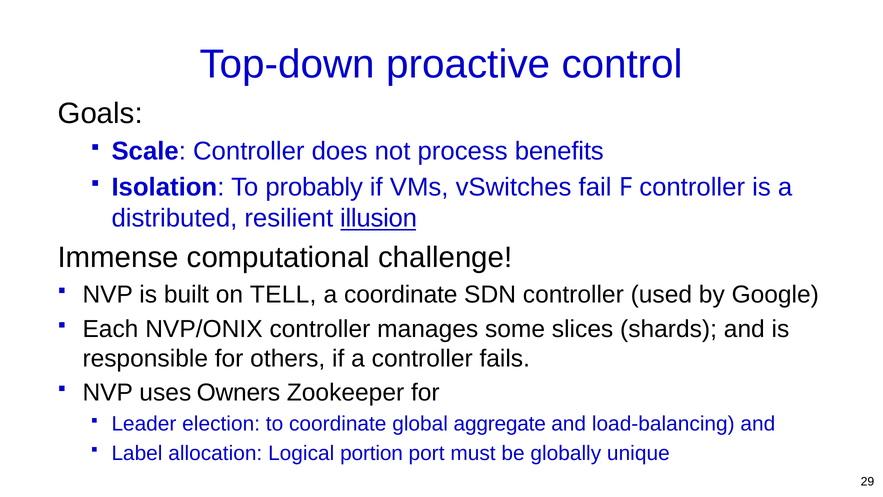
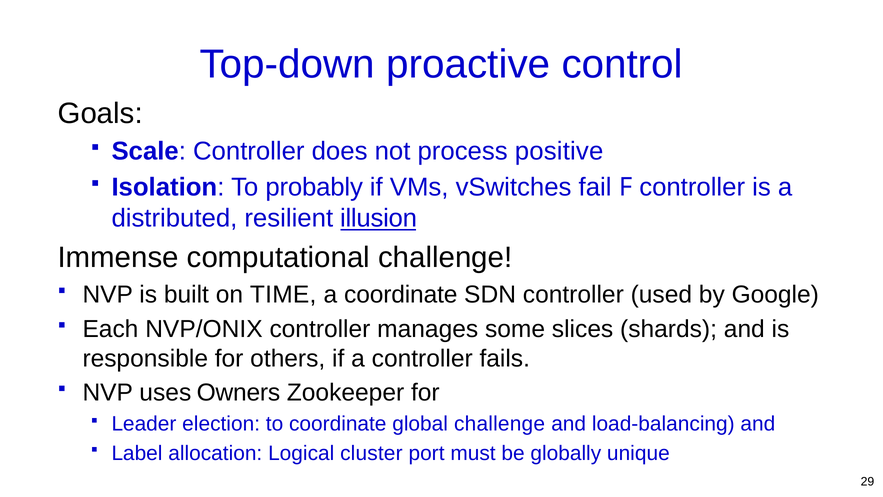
benefits: benefits -> positive
TELL: TELL -> TIME
global aggregate: aggregate -> challenge
portion: portion -> cluster
